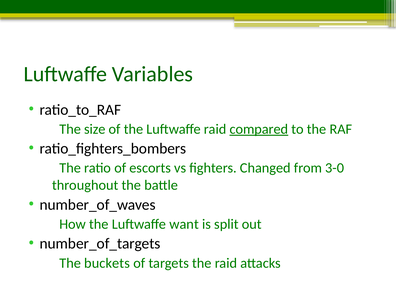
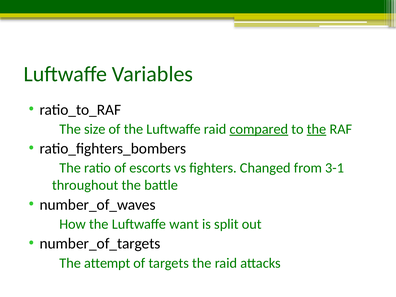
the at (317, 129) underline: none -> present
3-0: 3-0 -> 3-1
buckets: buckets -> attempt
